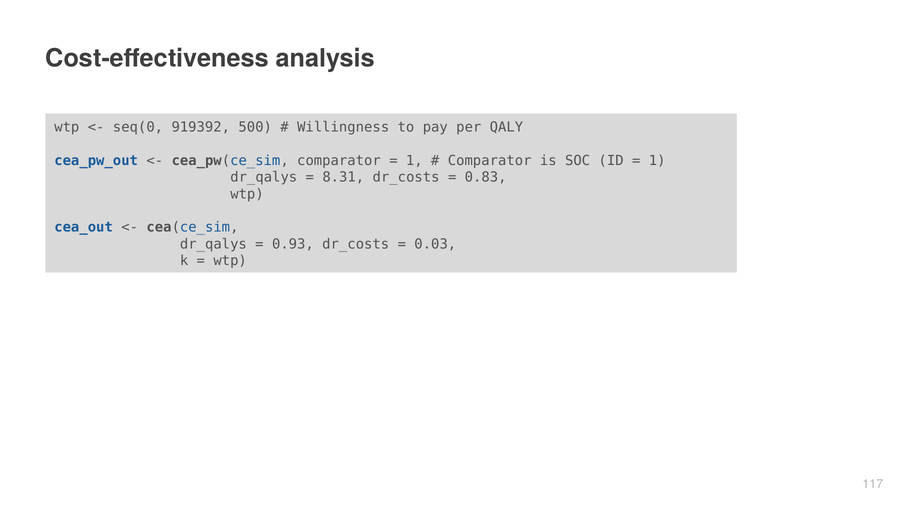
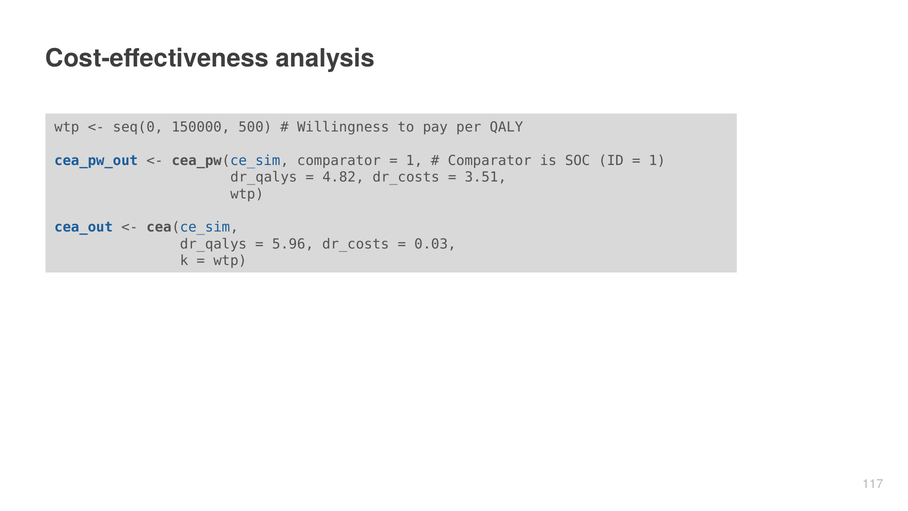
919392: 919392 -> 150000
8.31: 8.31 -> 4.82
0.83: 0.83 -> 3.51
0.93: 0.93 -> 5.96
